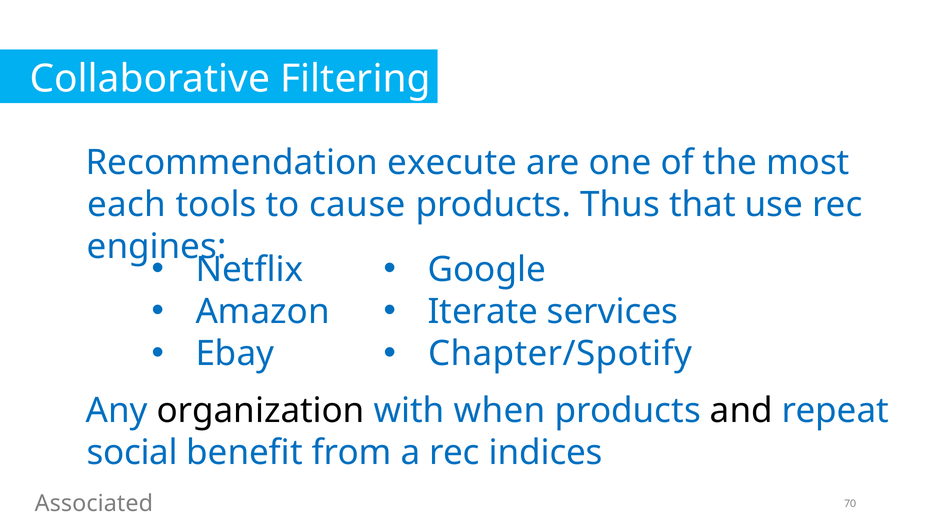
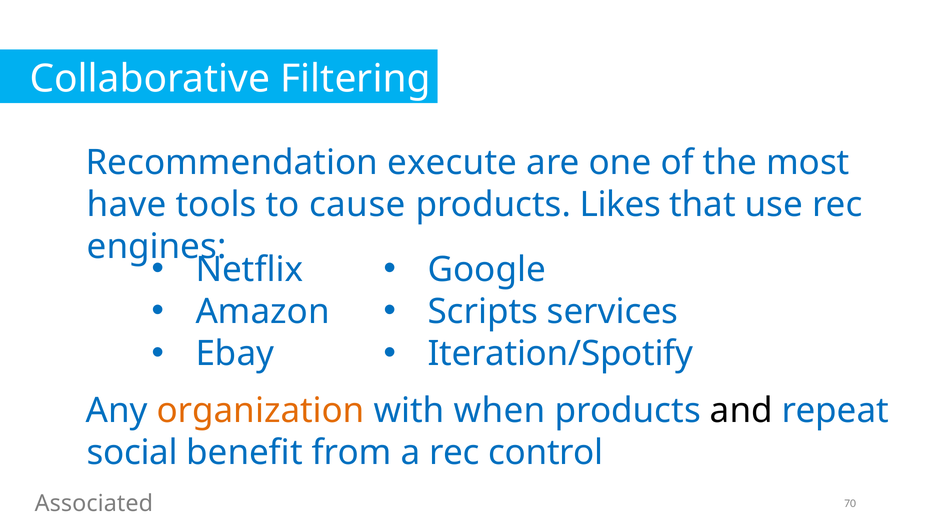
each: each -> have
Thus: Thus -> Likes
Iterate: Iterate -> Scripts
Chapter/Spotify: Chapter/Spotify -> Iteration/Spotify
organization colour: black -> orange
indices: indices -> control
